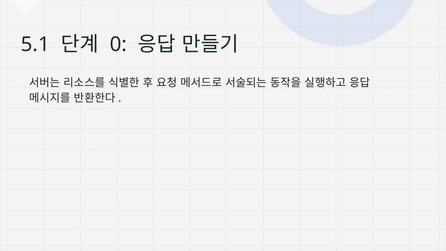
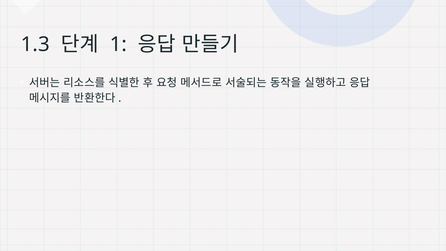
5.1: 5.1 -> 1.3
0: 0 -> 1
